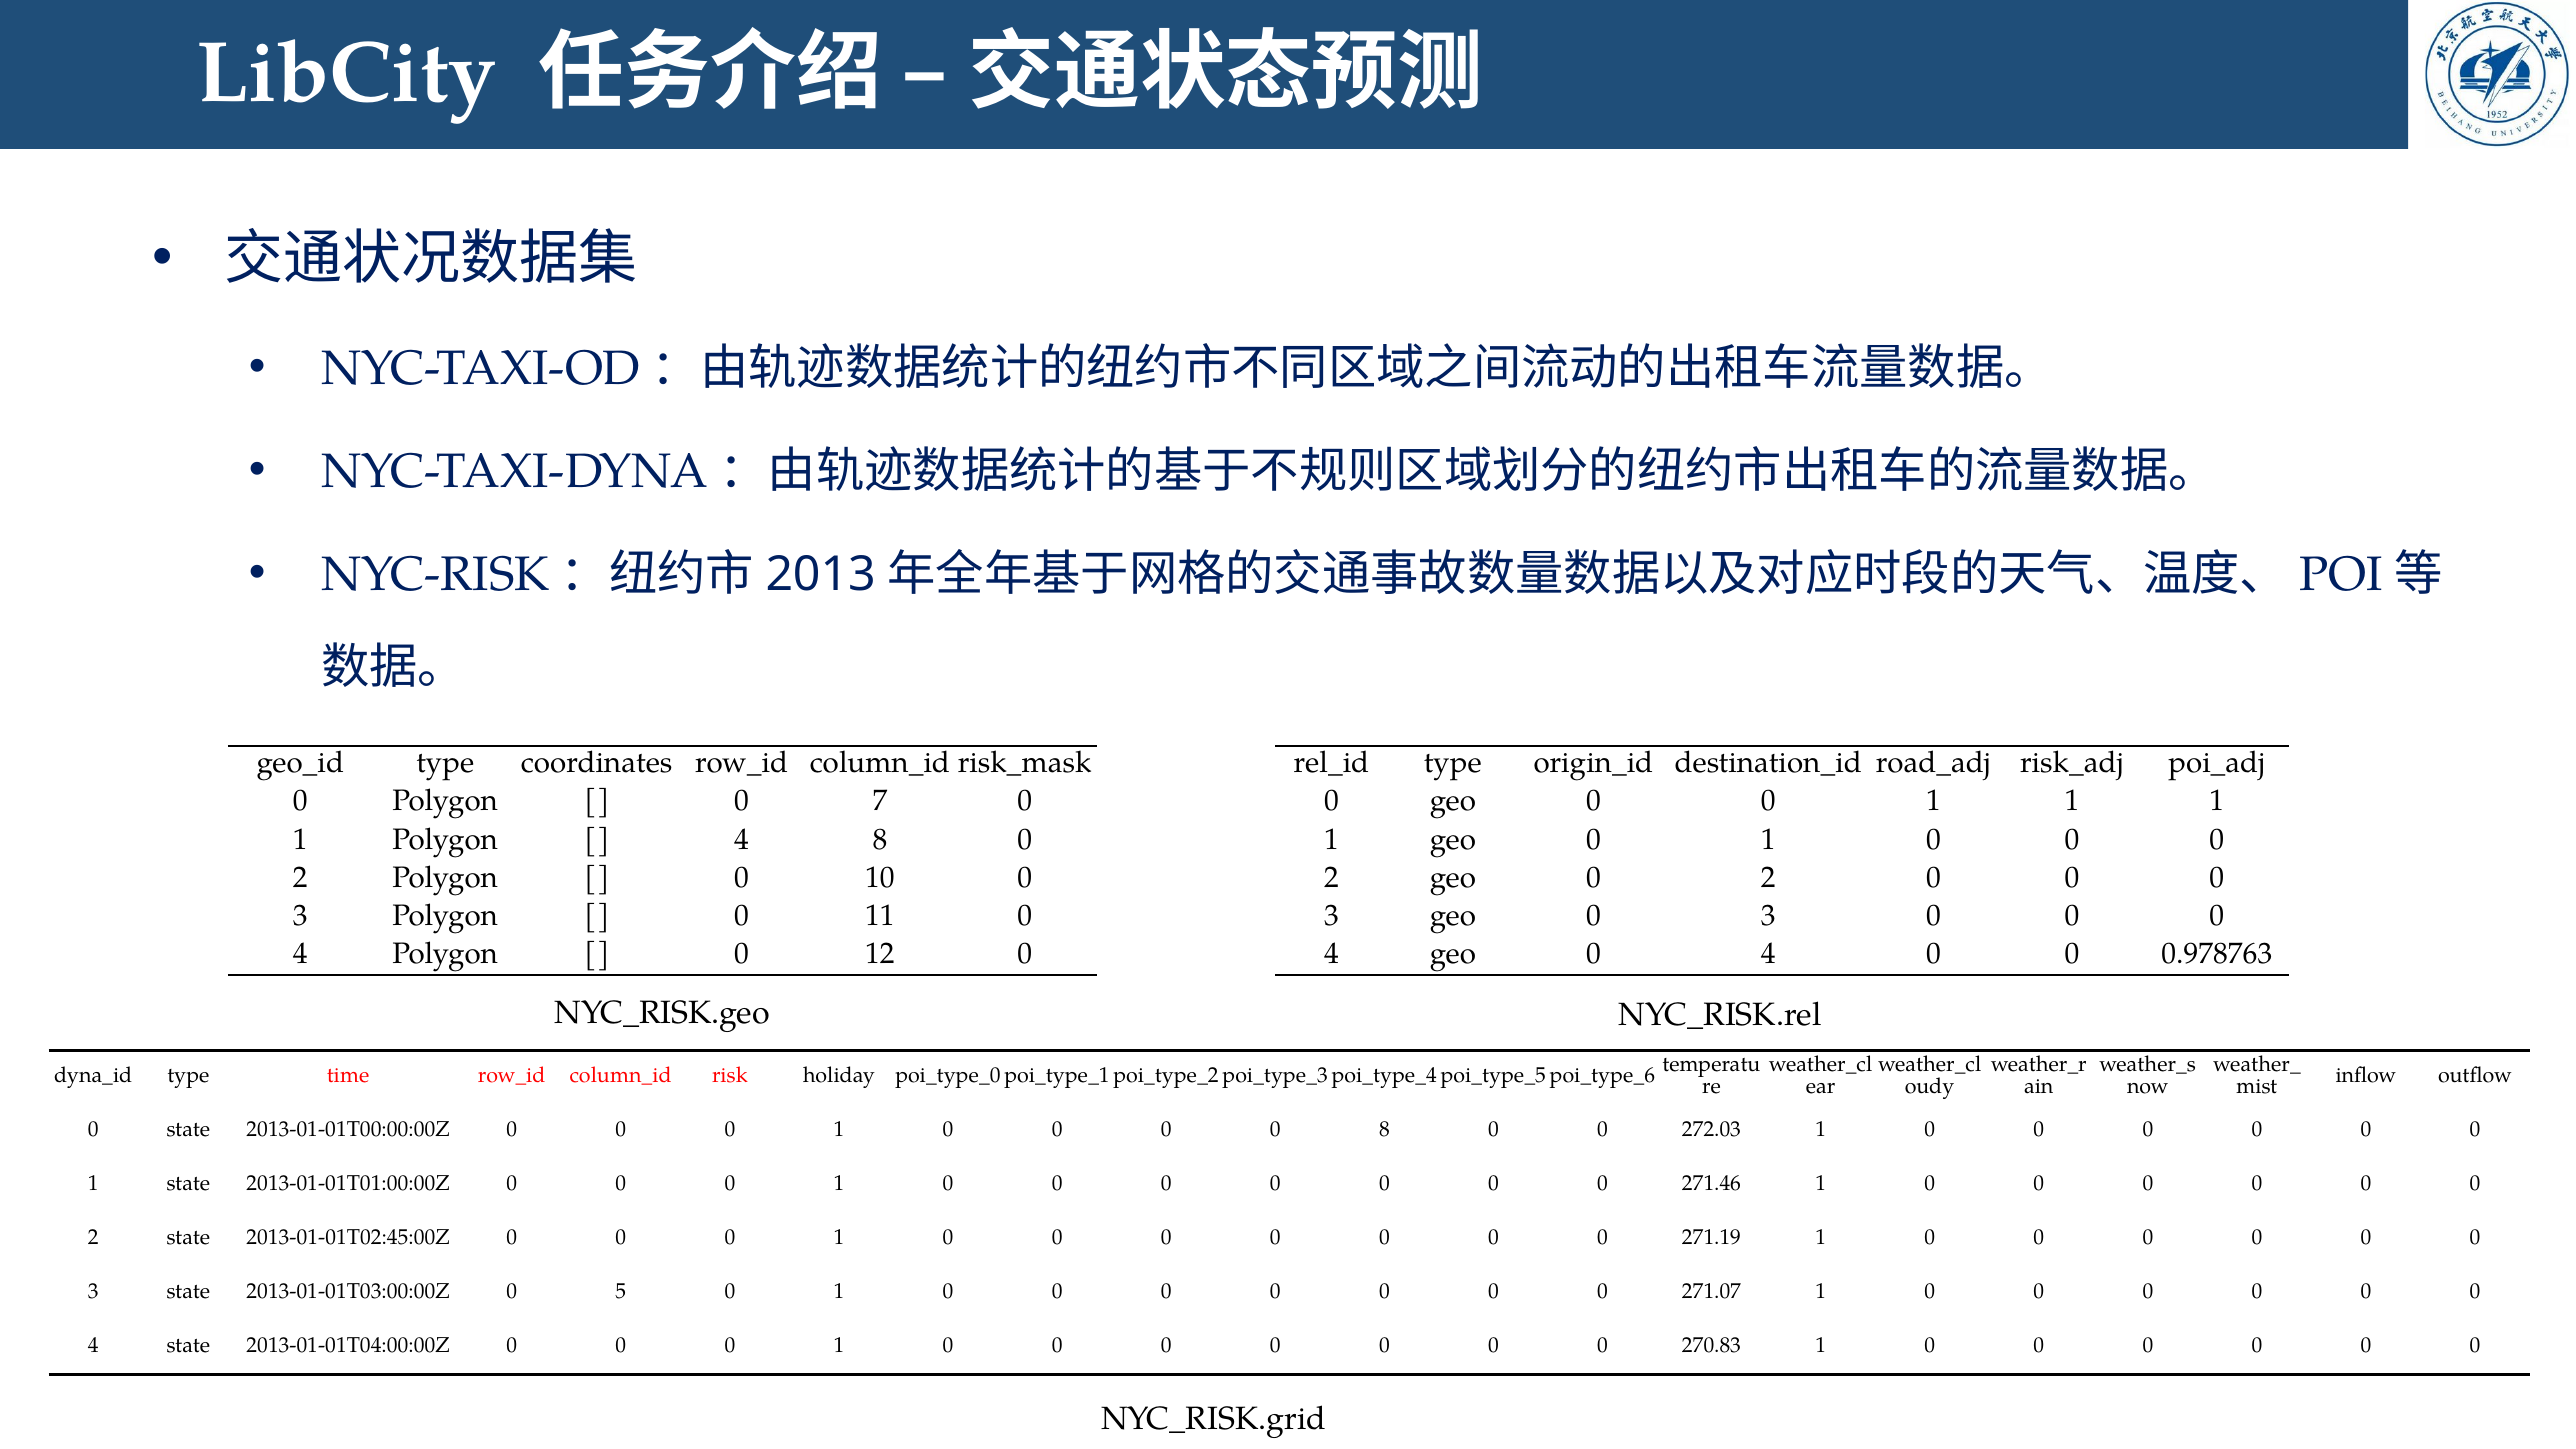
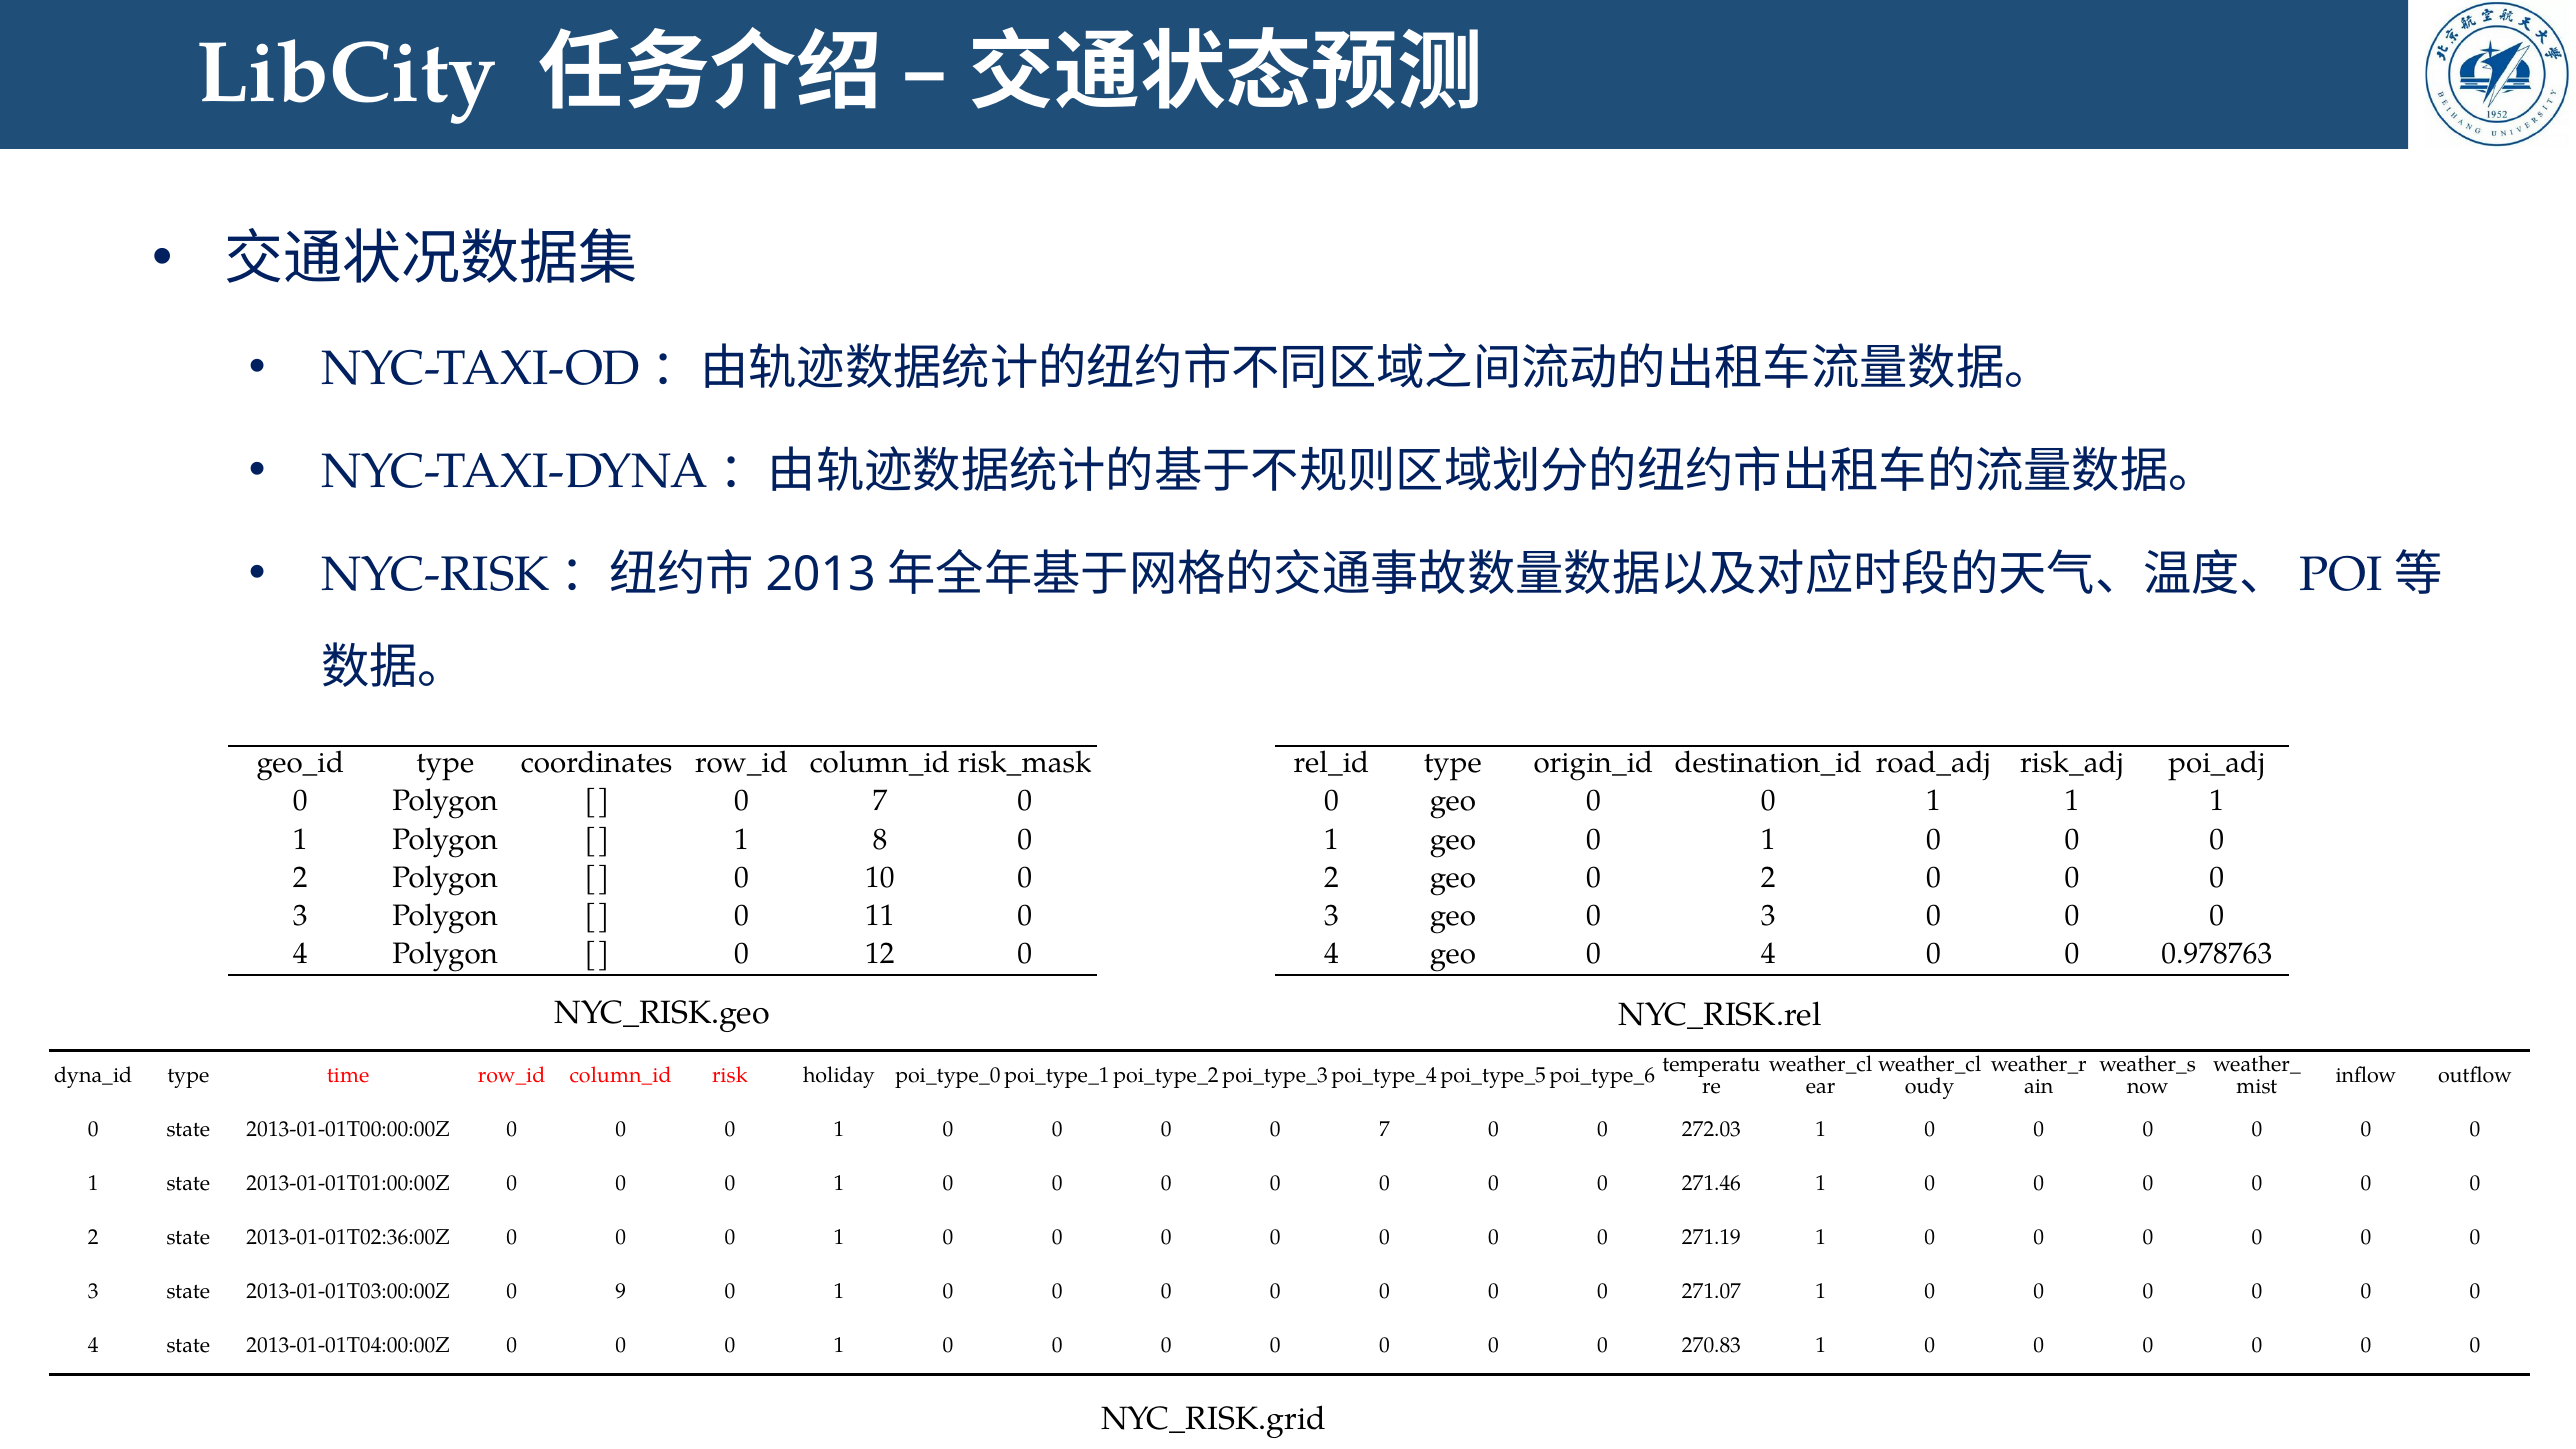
4 at (742, 839): 4 -> 1
0 0 8: 8 -> 7
2013-01-01T02:45:00Z: 2013-01-01T02:45:00Z -> 2013-01-01T02:36:00Z
5: 5 -> 9
